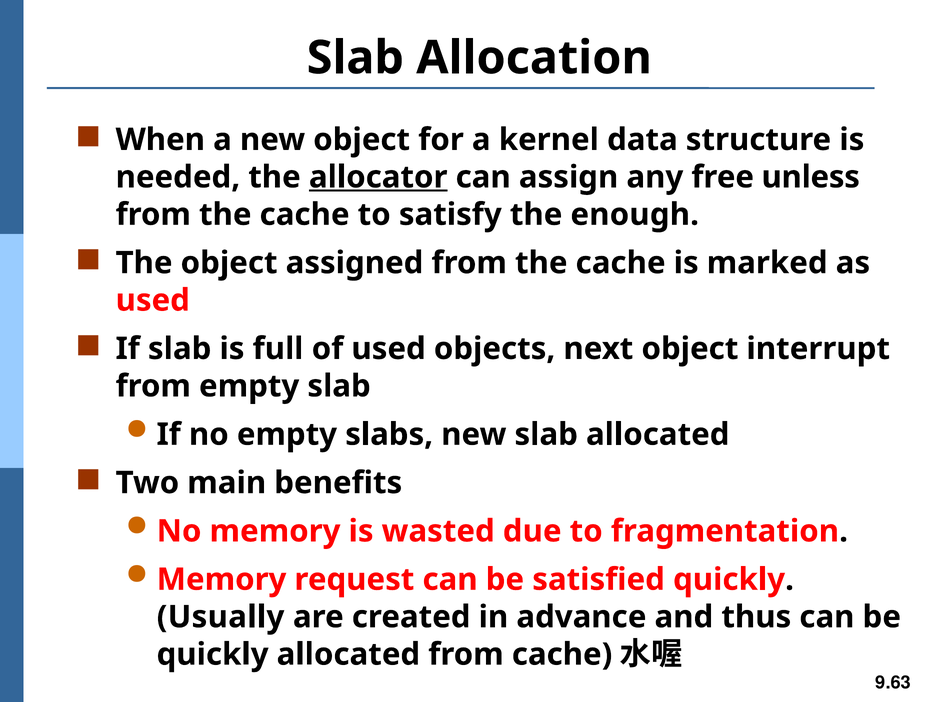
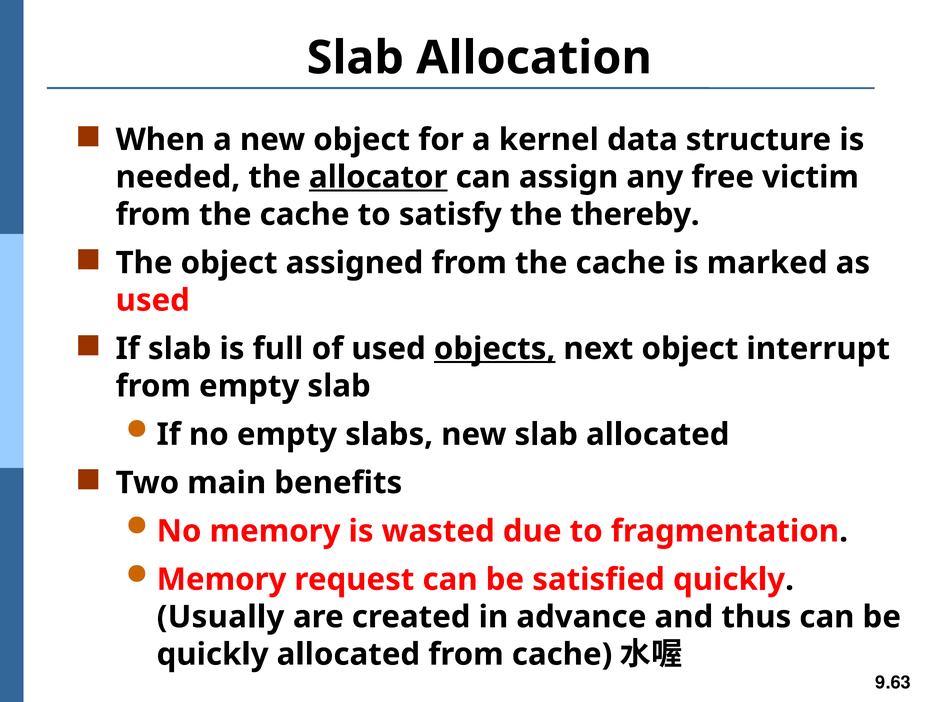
unless: unless -> victim
enough: enough -> thereby
objects underline: none -> present
